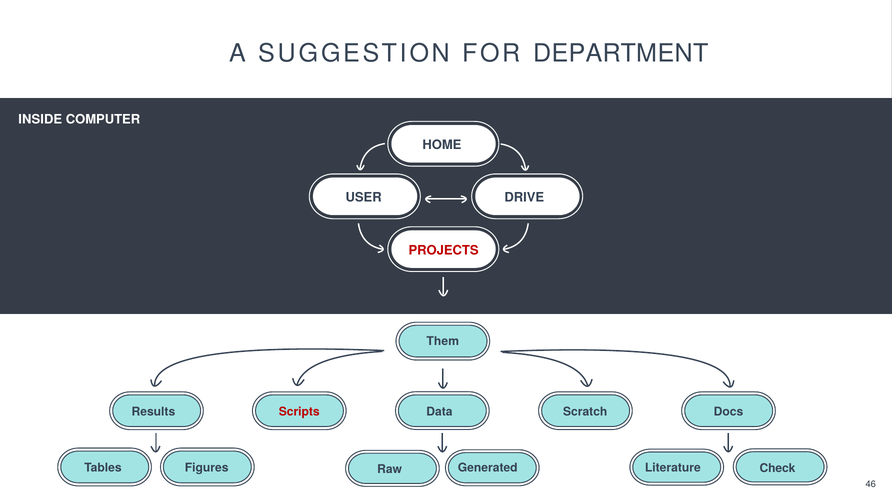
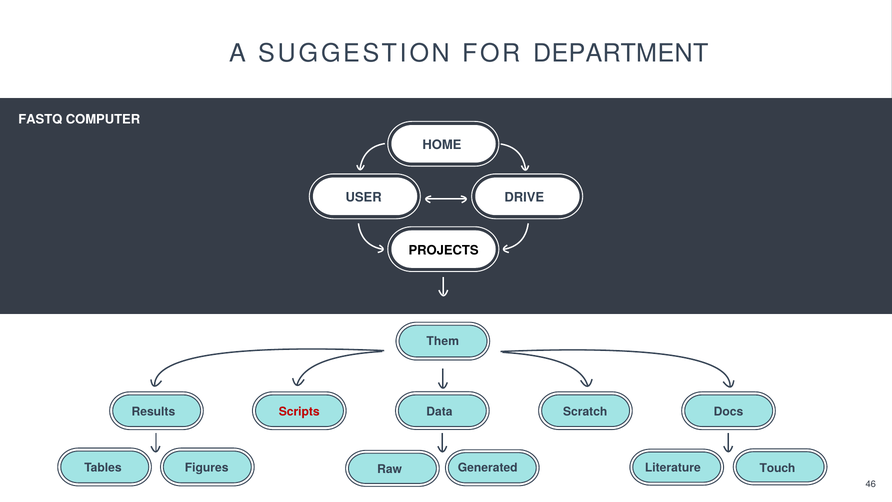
INSIDE: INSIDE -> FASTQ
PROJECTS colour: red -> black
Check: Check -> Touch
